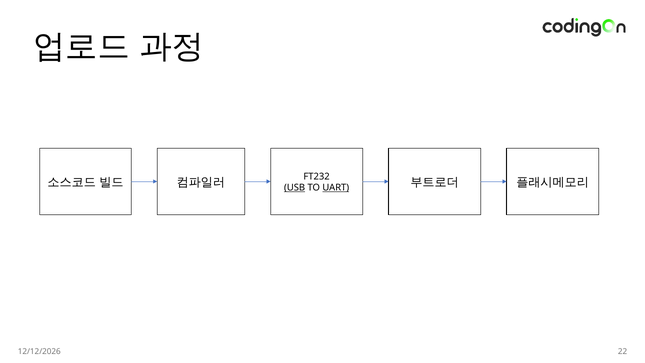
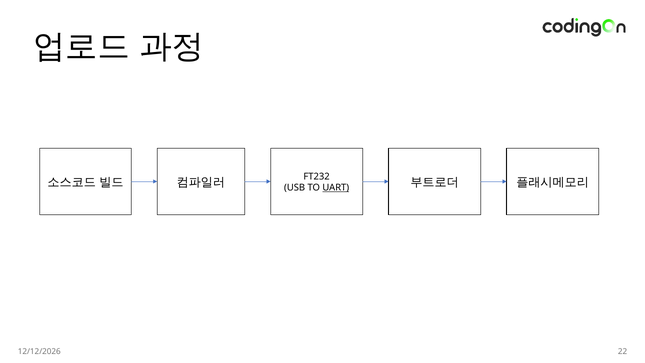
USB underline: present -> none
